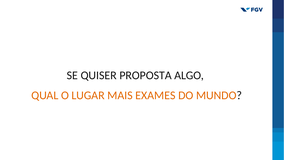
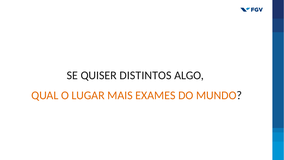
PROPOSTA: PROPOSTA -> DISTINTOS
